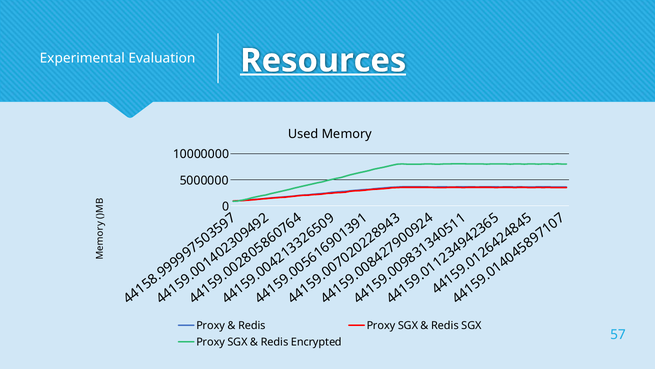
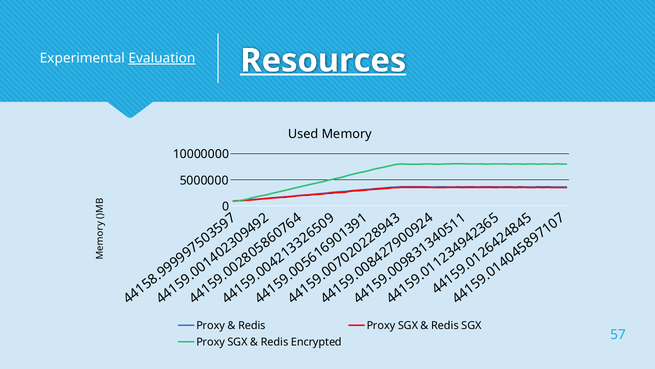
Evaluation underline: none -> present
